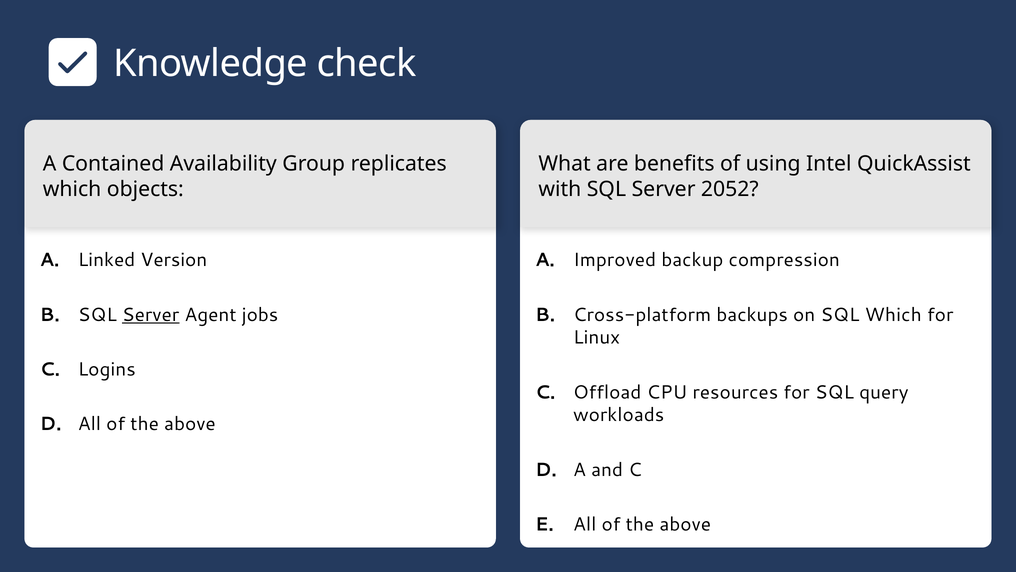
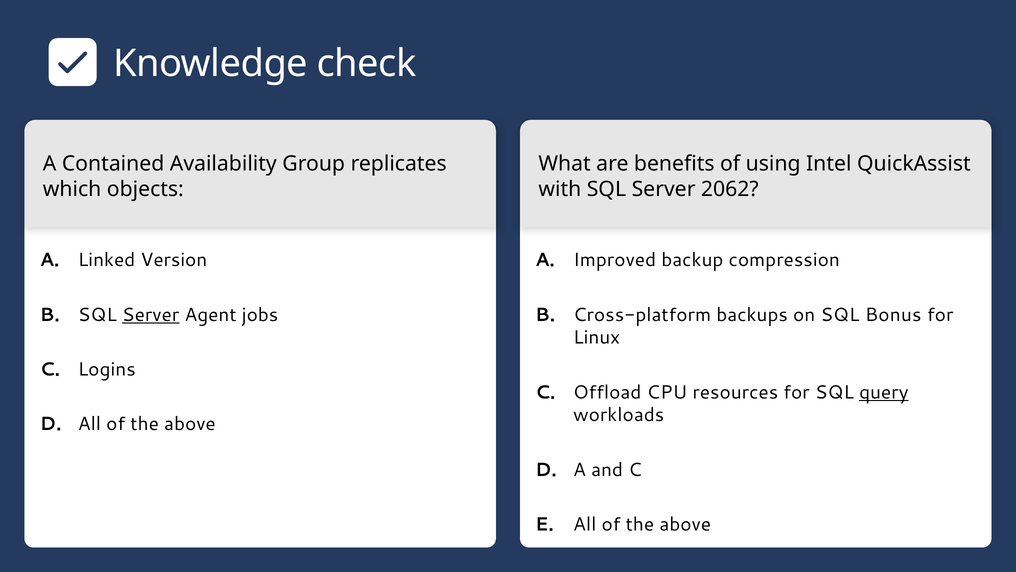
2052: 2052 -> 2062
SQL Which: Which -> Bonus
query underline: none -> present
